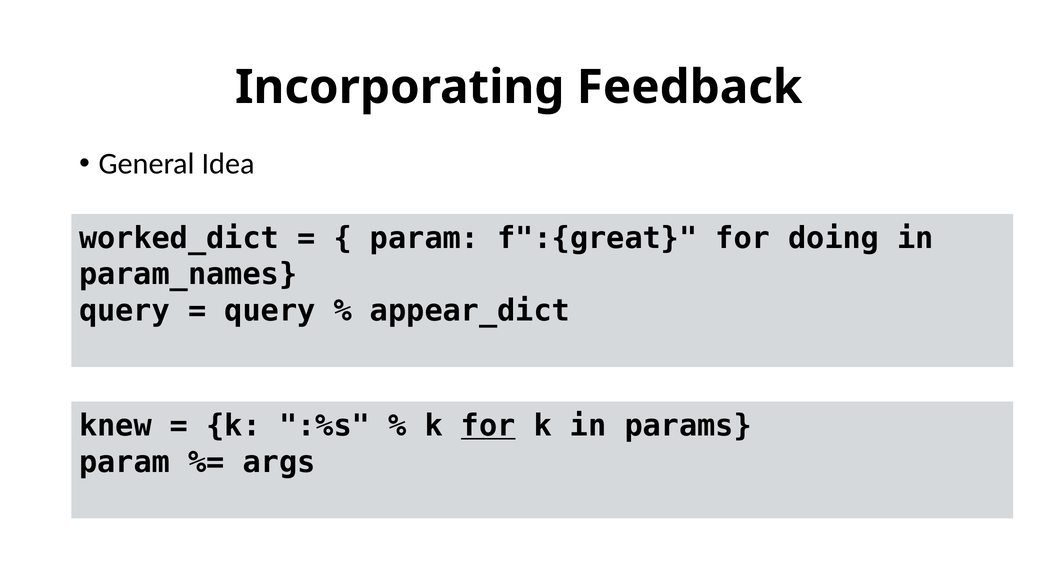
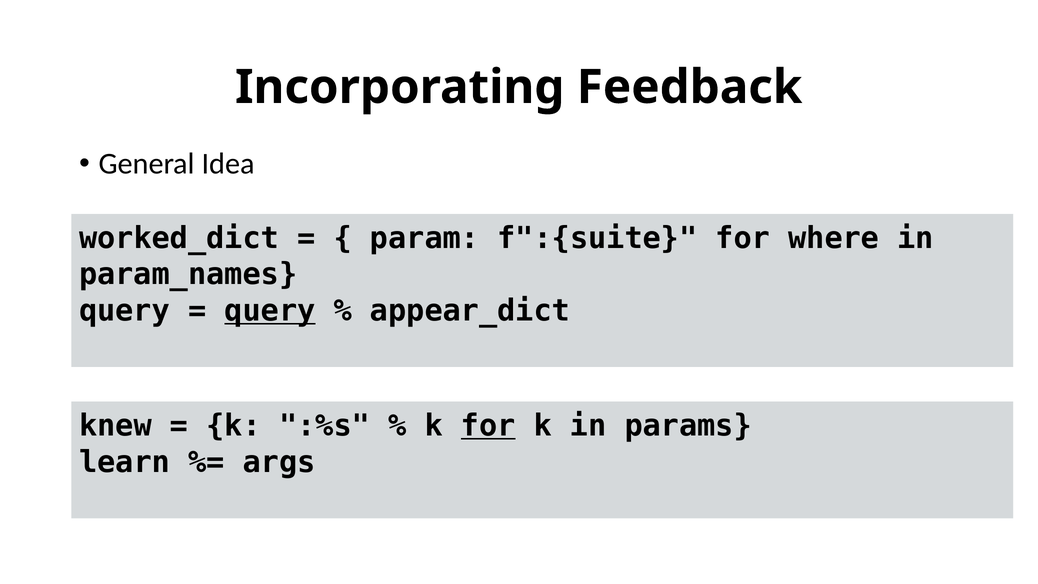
f":{great: f":{great -> f":{suite
doing: doing -> where
query at (270, 311) underline: none -> present
param at (125, 462): param -> learn
